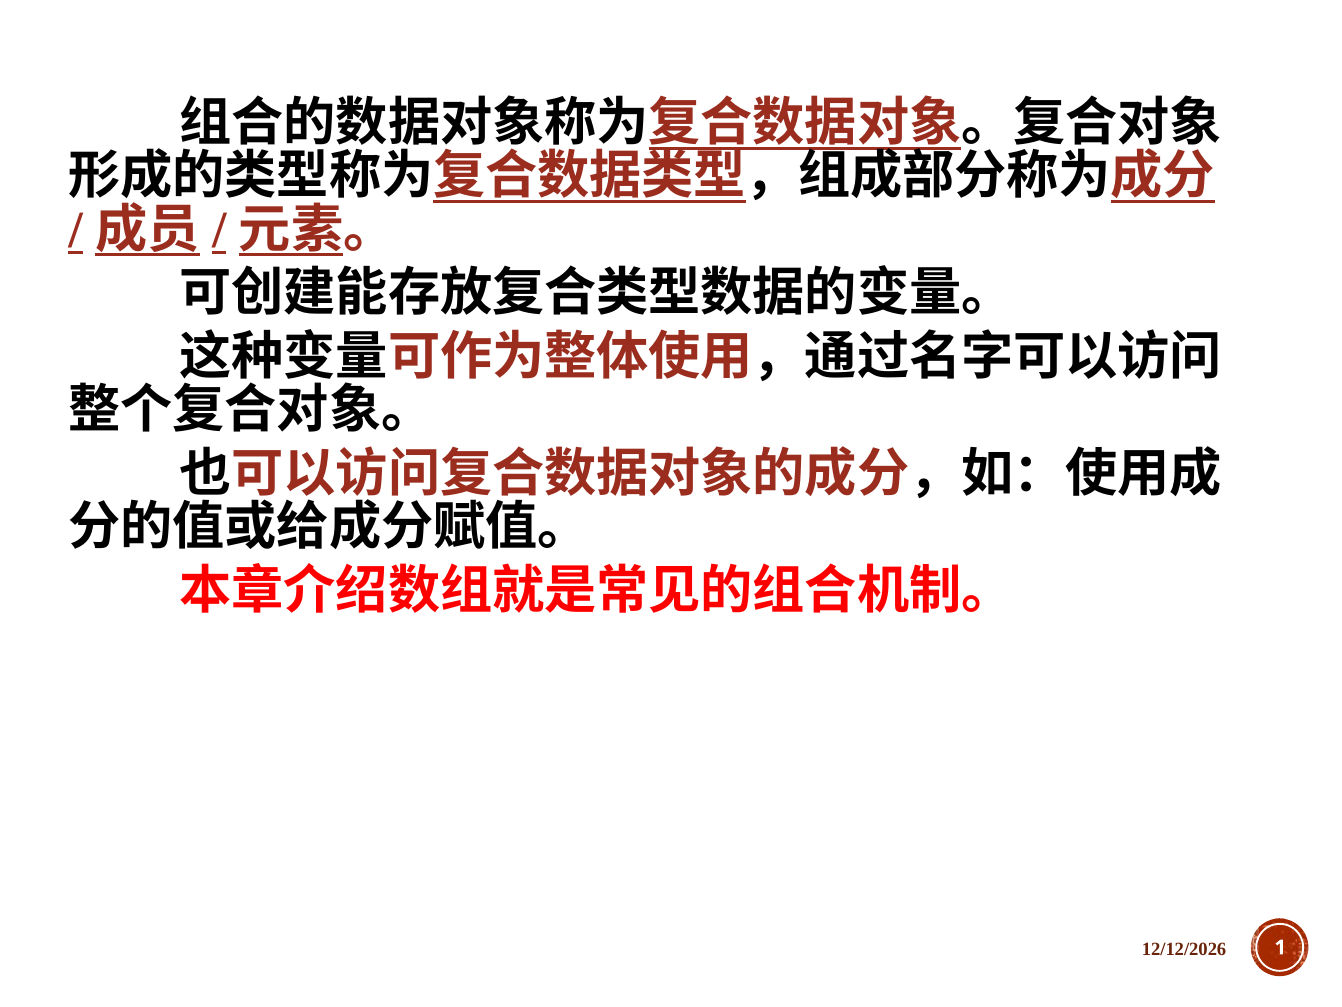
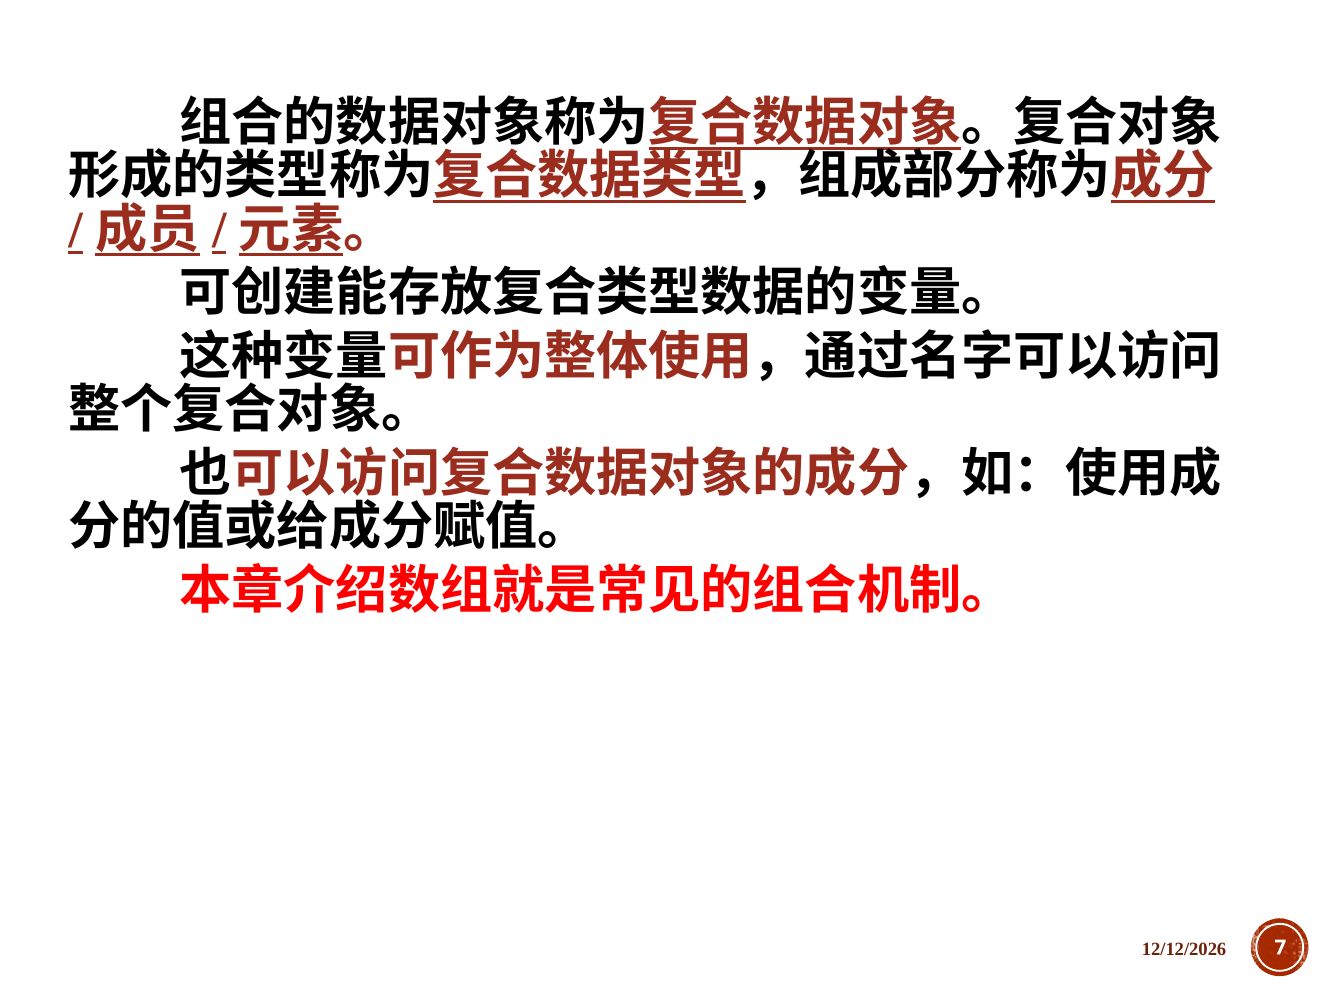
1: 1 -> 7
